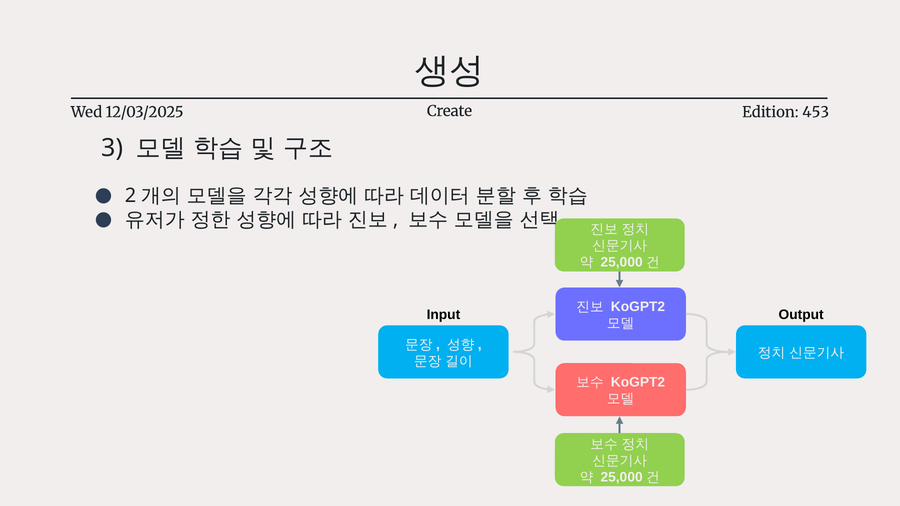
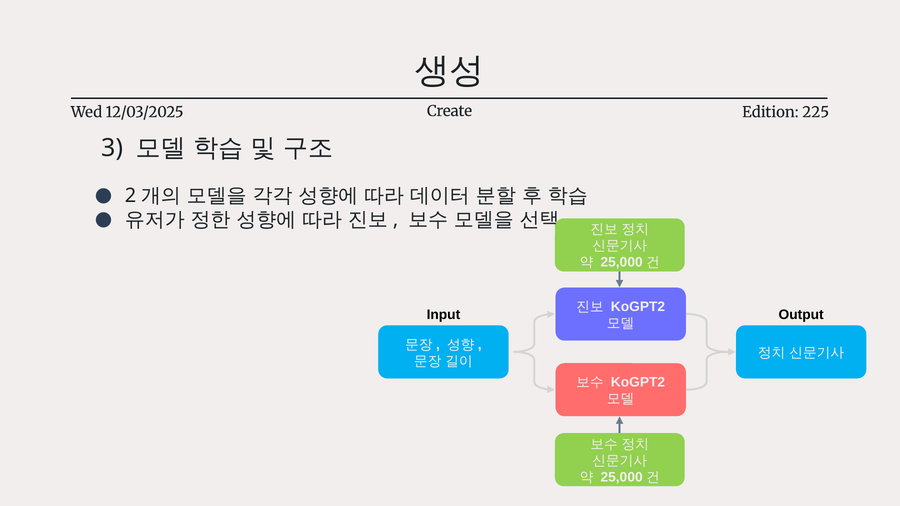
453: 453 -> 225
